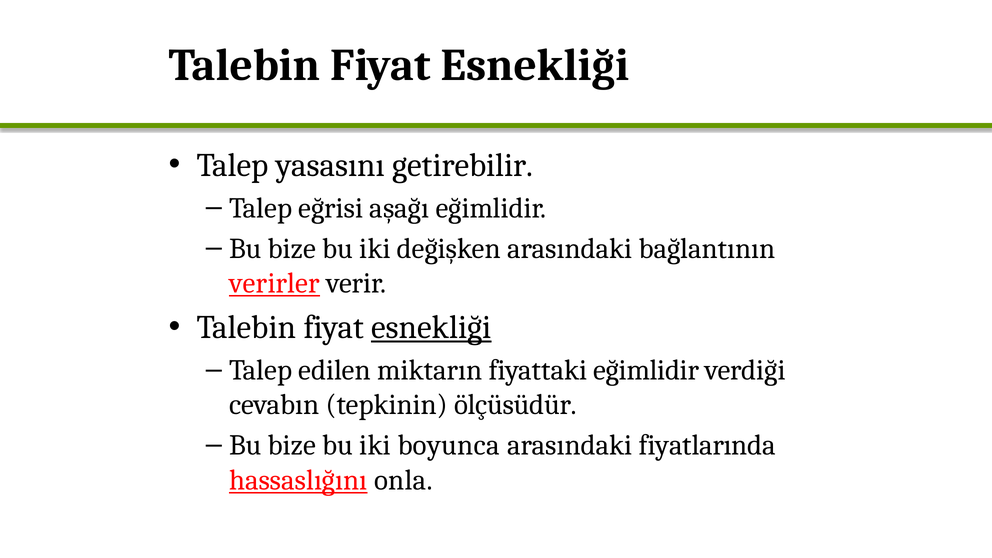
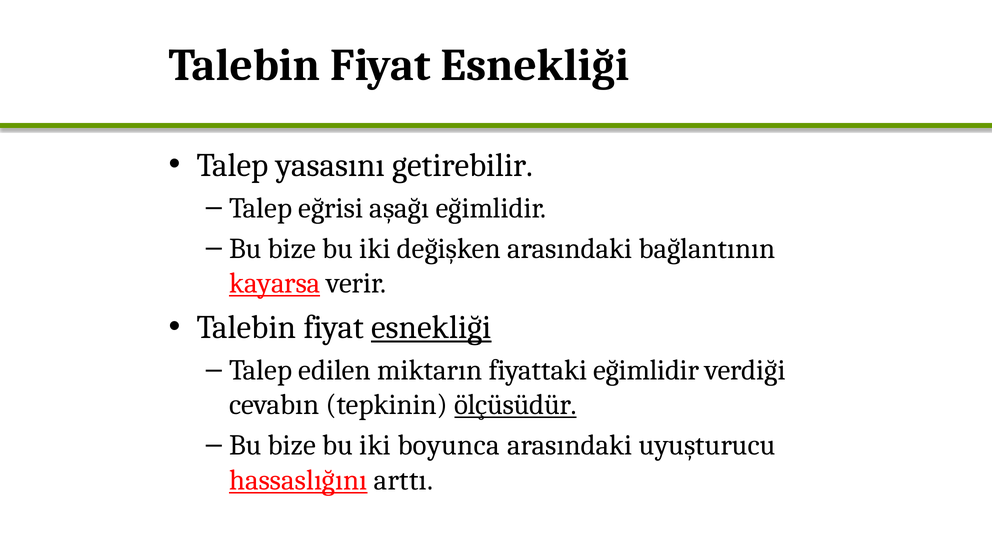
verirler: verirler -> kayarsa
ölçüsüdür underline: none -> present
fiyatlarında: fiyatlarında -> uyuşturucu
onla: onla -> arttı
